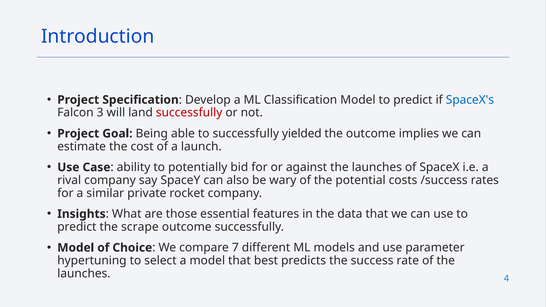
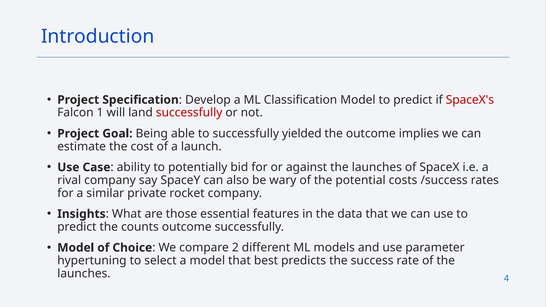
SpaceX's colour: blue -> red
3: 3 -> 1
scrape: scrape -> counts
7: 7 -> 2
